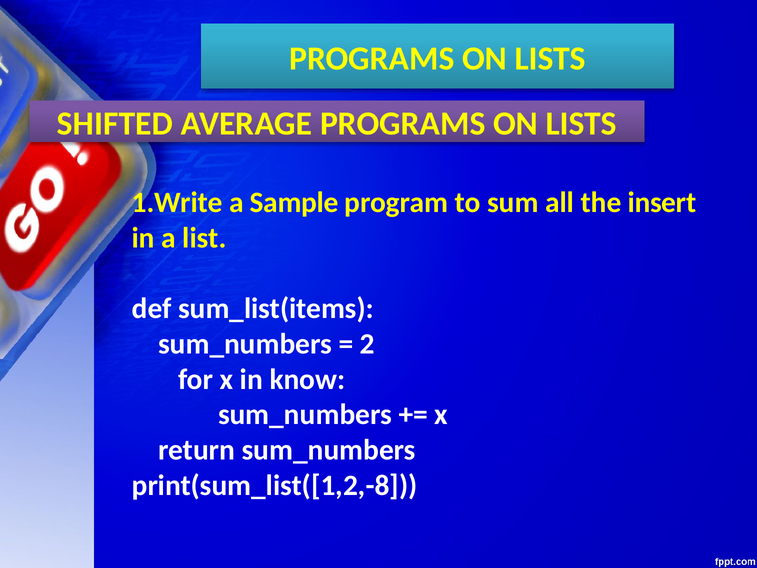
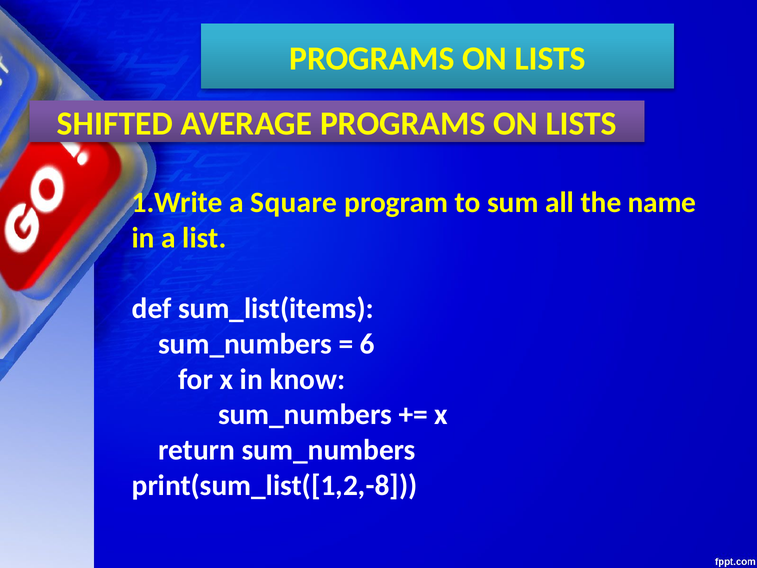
Sample: Sample -> Square
insert: insert -> name
2: 2 -> 6
